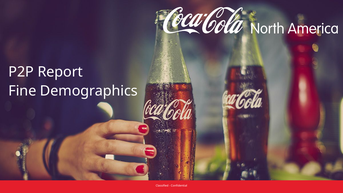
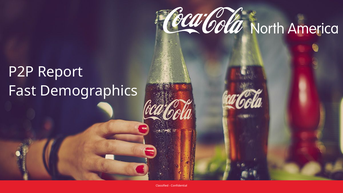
Fine: Fine -> Fast
